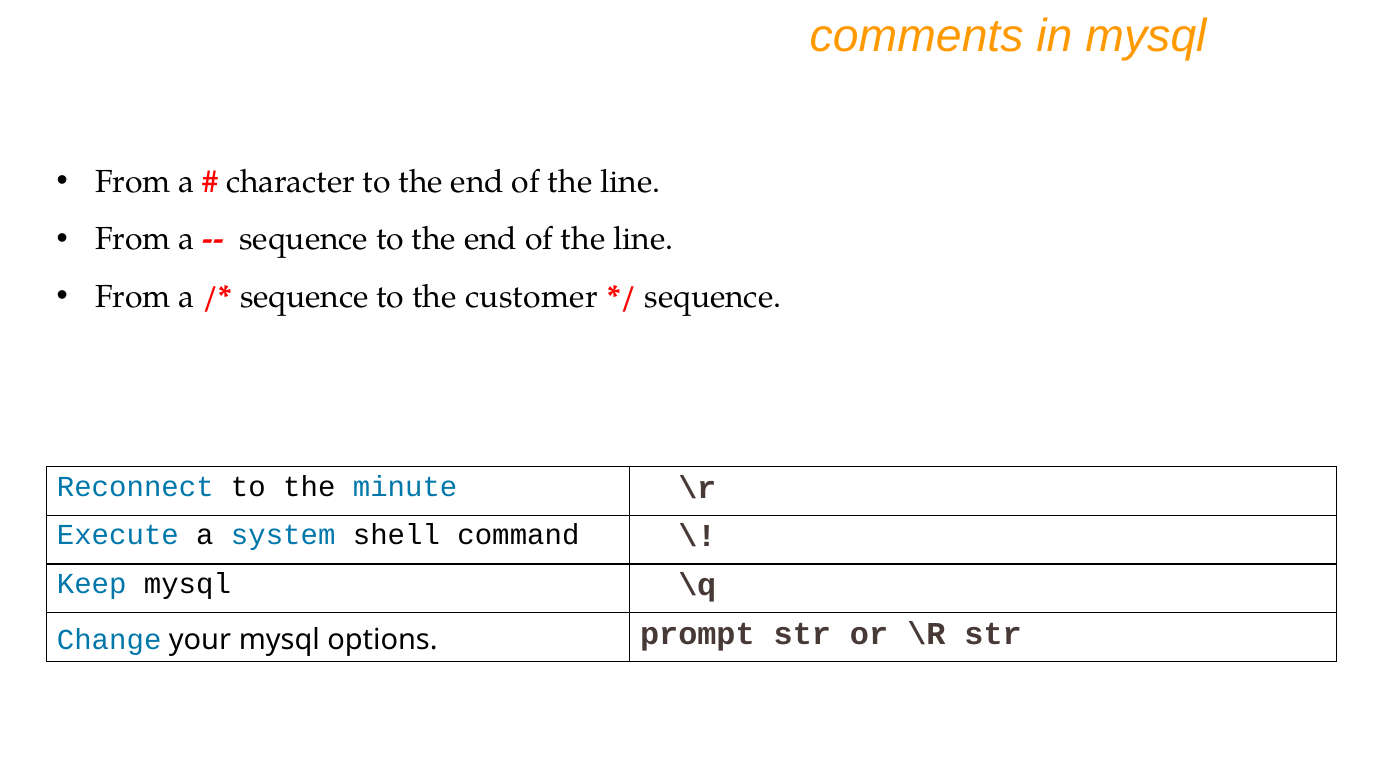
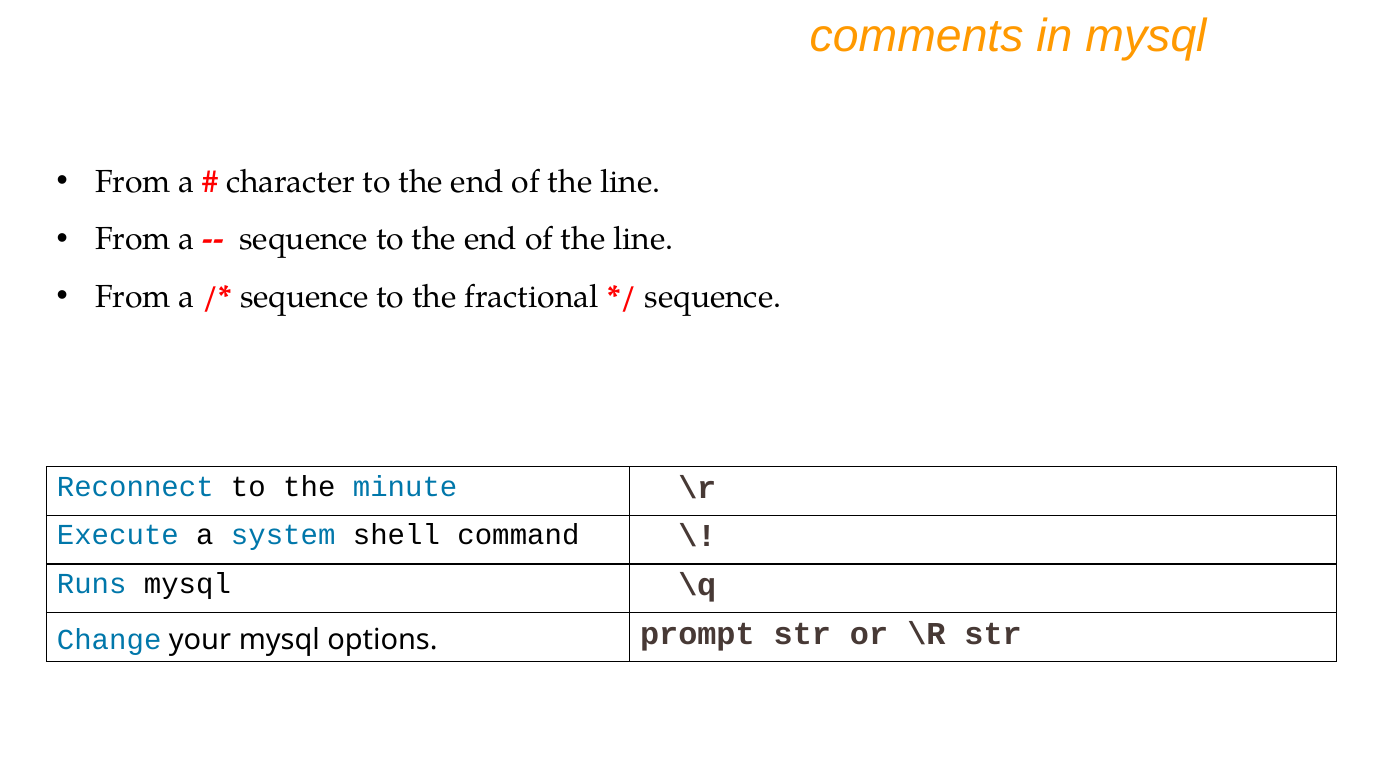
customer: customer -> fractional
Keep: Keep -> Runs
